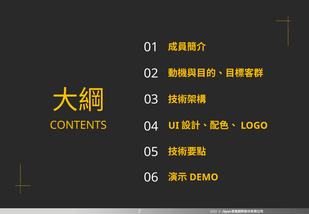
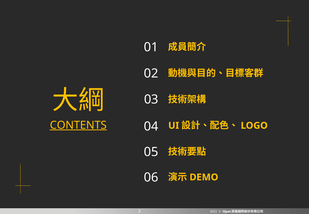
CONTENTS underline: none -> present
